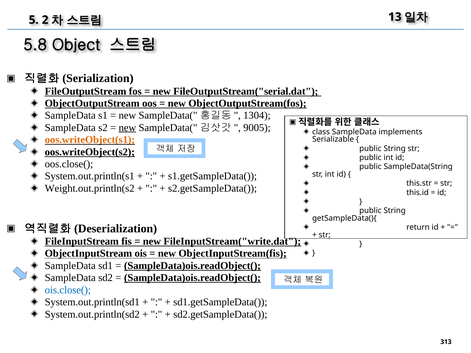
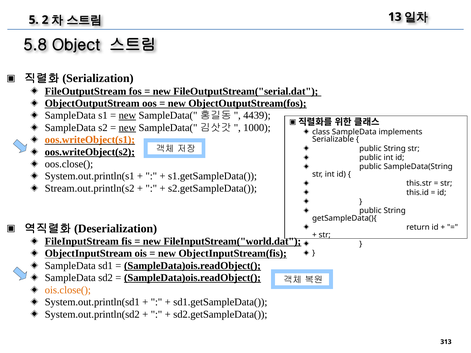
new at (127, 116) underline: none -> present
1304: 1304 -> 4439
9005: 9005 -> 1000
Weight.out.println(s2: Weight.out.println(s2 -> Stream.out.println(s2
FileInputStream("write.dat: FileInputStream("write.dat -> FileInputStream("world.dat
ois.close( colour: blue -> orange
